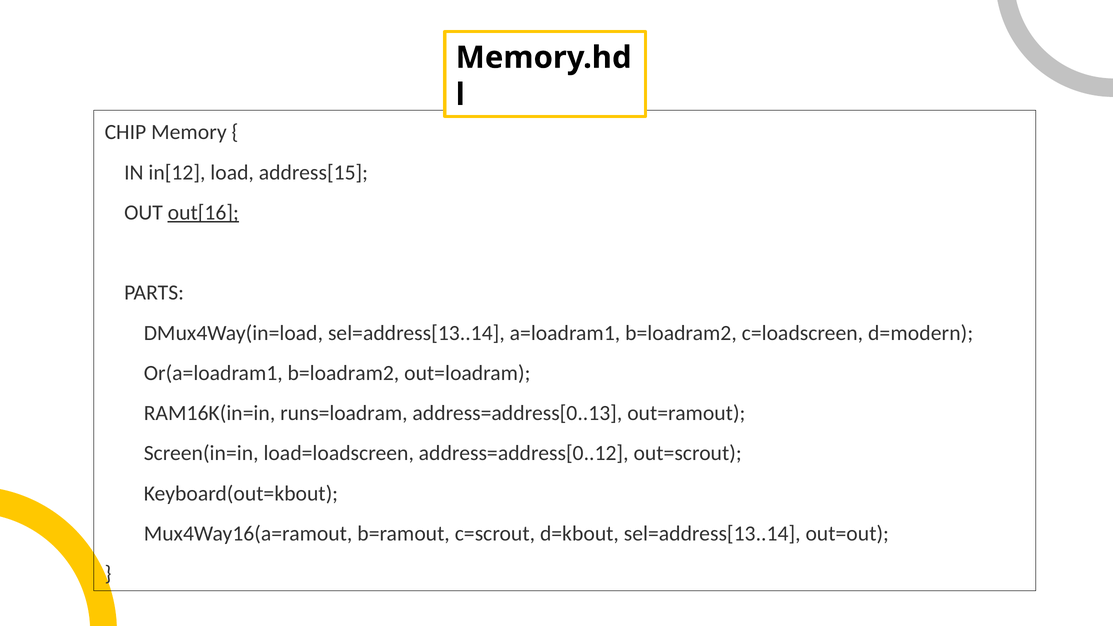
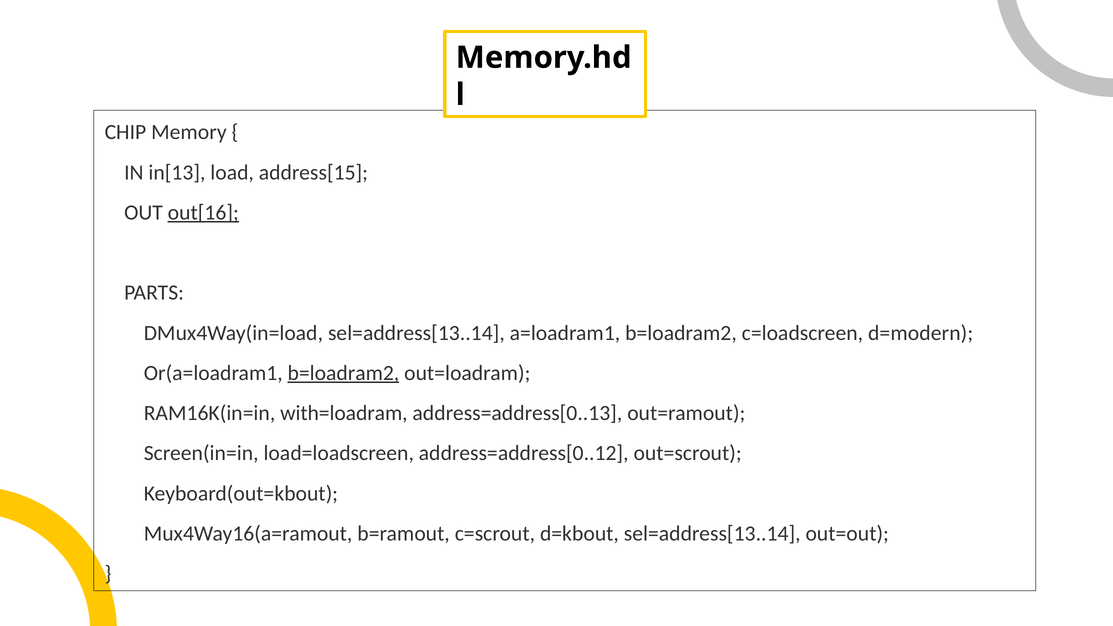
in[12: in[12 -> in[13
b=loadram2 at (343, 373) underline: none -> present
runs=loadram: runs=loadram -> with=loadram
